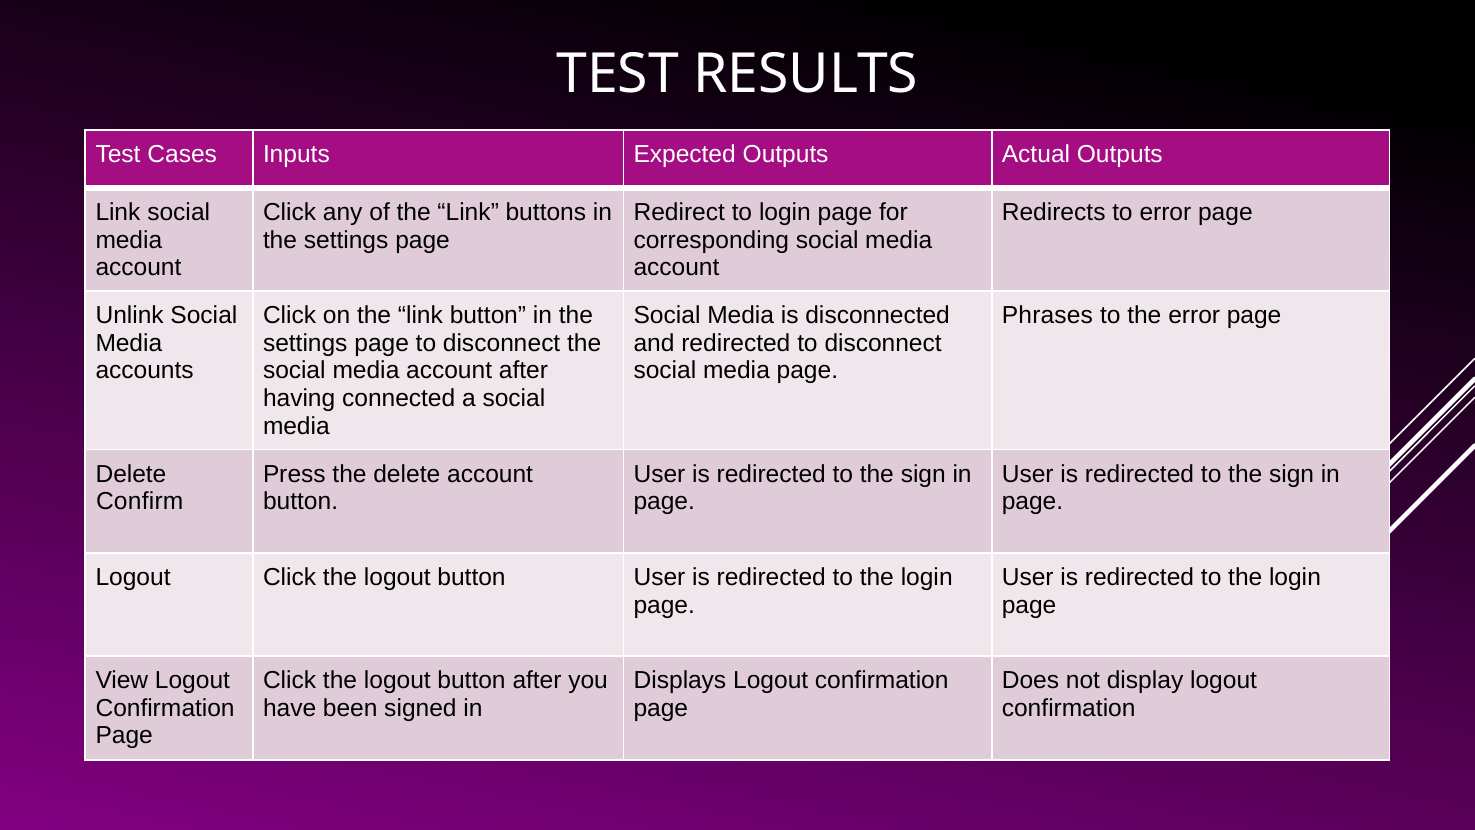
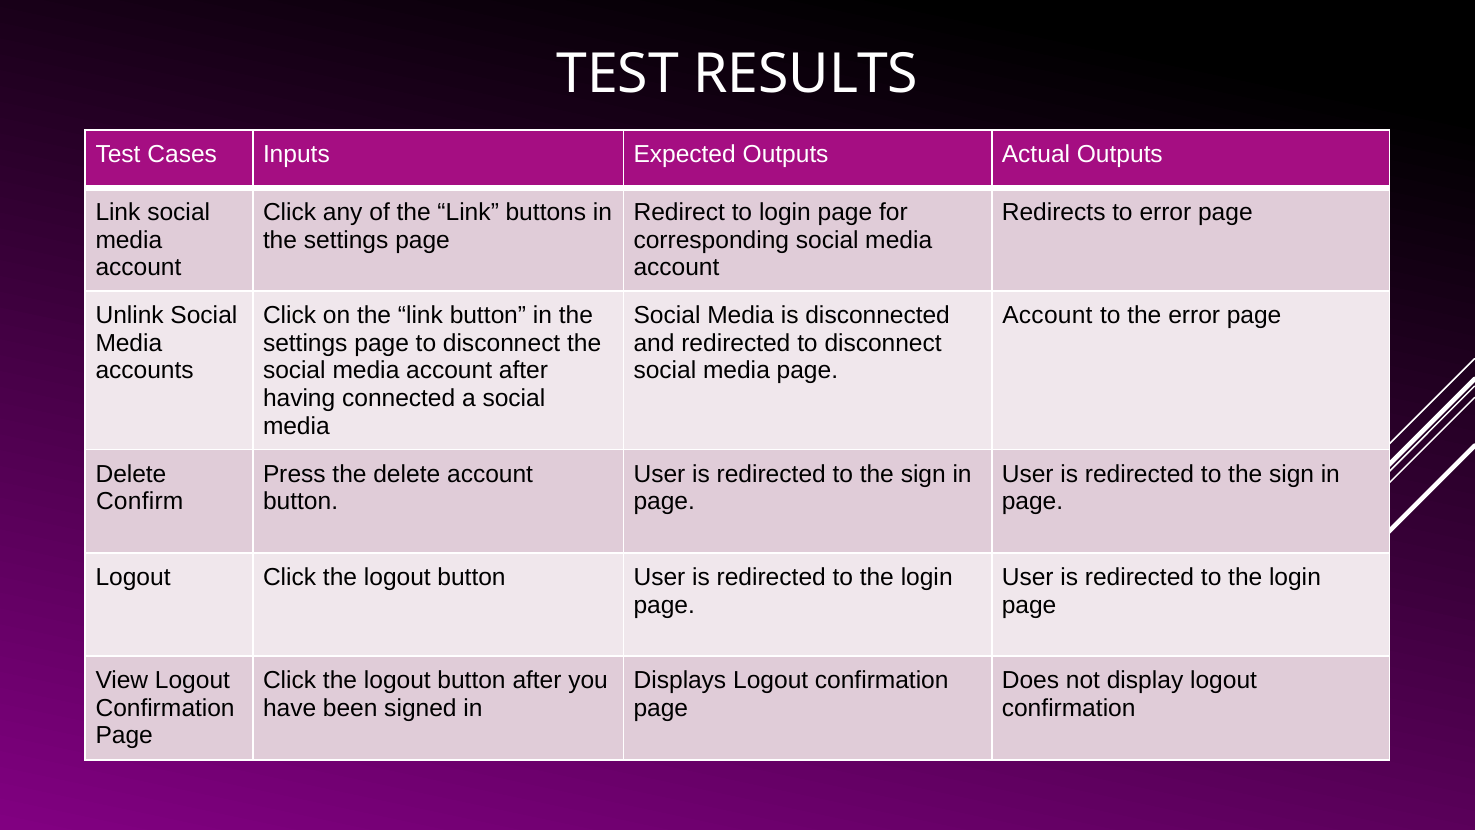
Phrases at (1047, 316): Phrases -> Account
